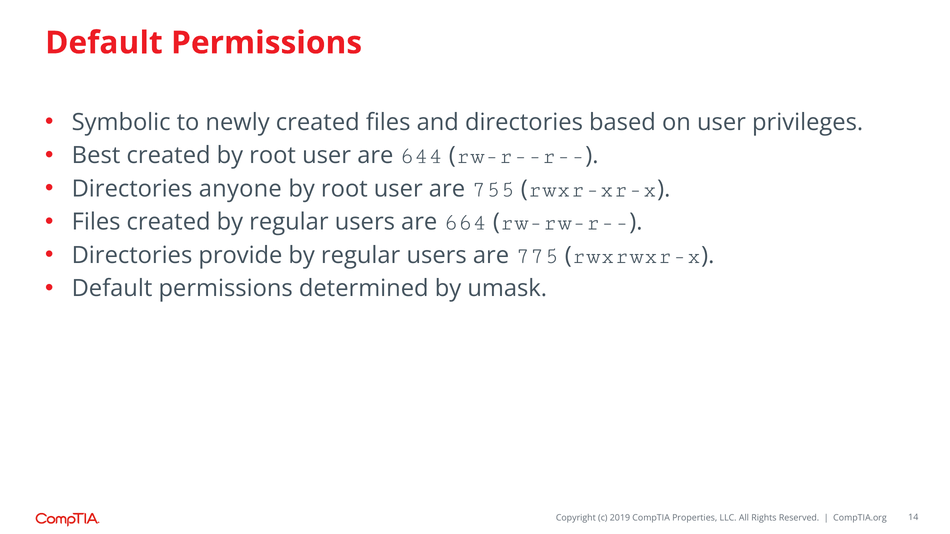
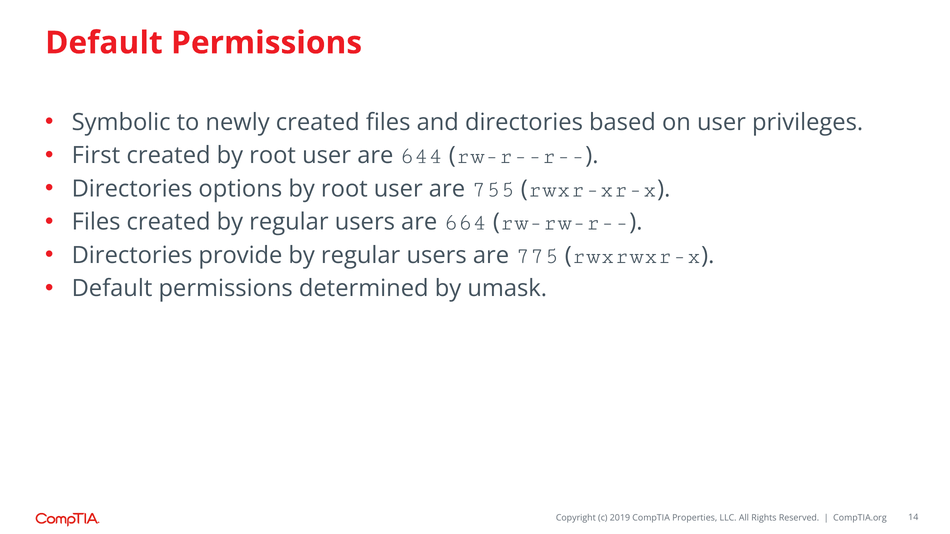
Best: Best -> First
anyone: anyone -> options
